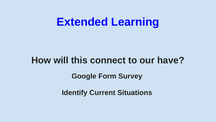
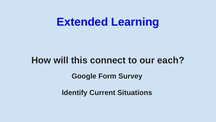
have: have -> each
